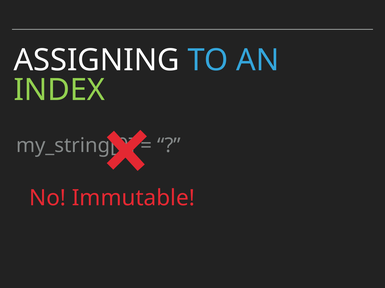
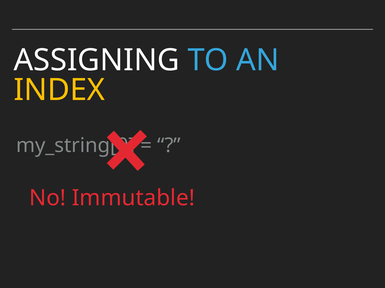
INDEX colour: light green -> yellow
